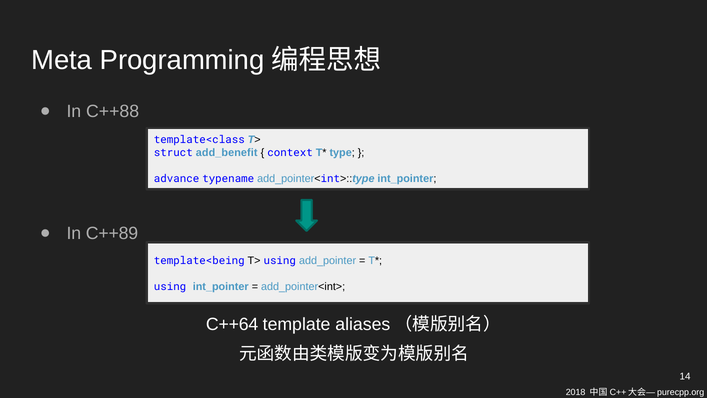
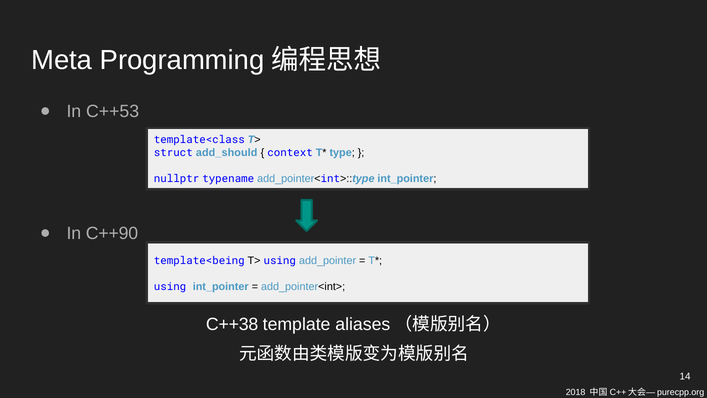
C++88: C++88 -> C++53
add_benefit: add_benefit -> add_should
advance: advance -> nullptr
C++89: C++89 -> C++90
C++64: C++64 -> C++38
